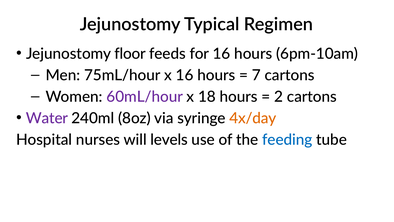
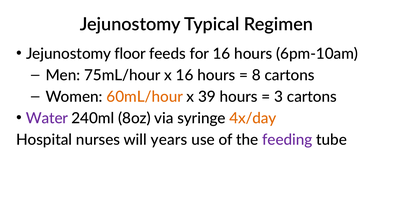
7: 7 -> 8
60mL/hour colour: purple -> orange
18: 18 -> 39
2: 2 -> 3
levels: levels -> years
feeding colour: blue -> purple
